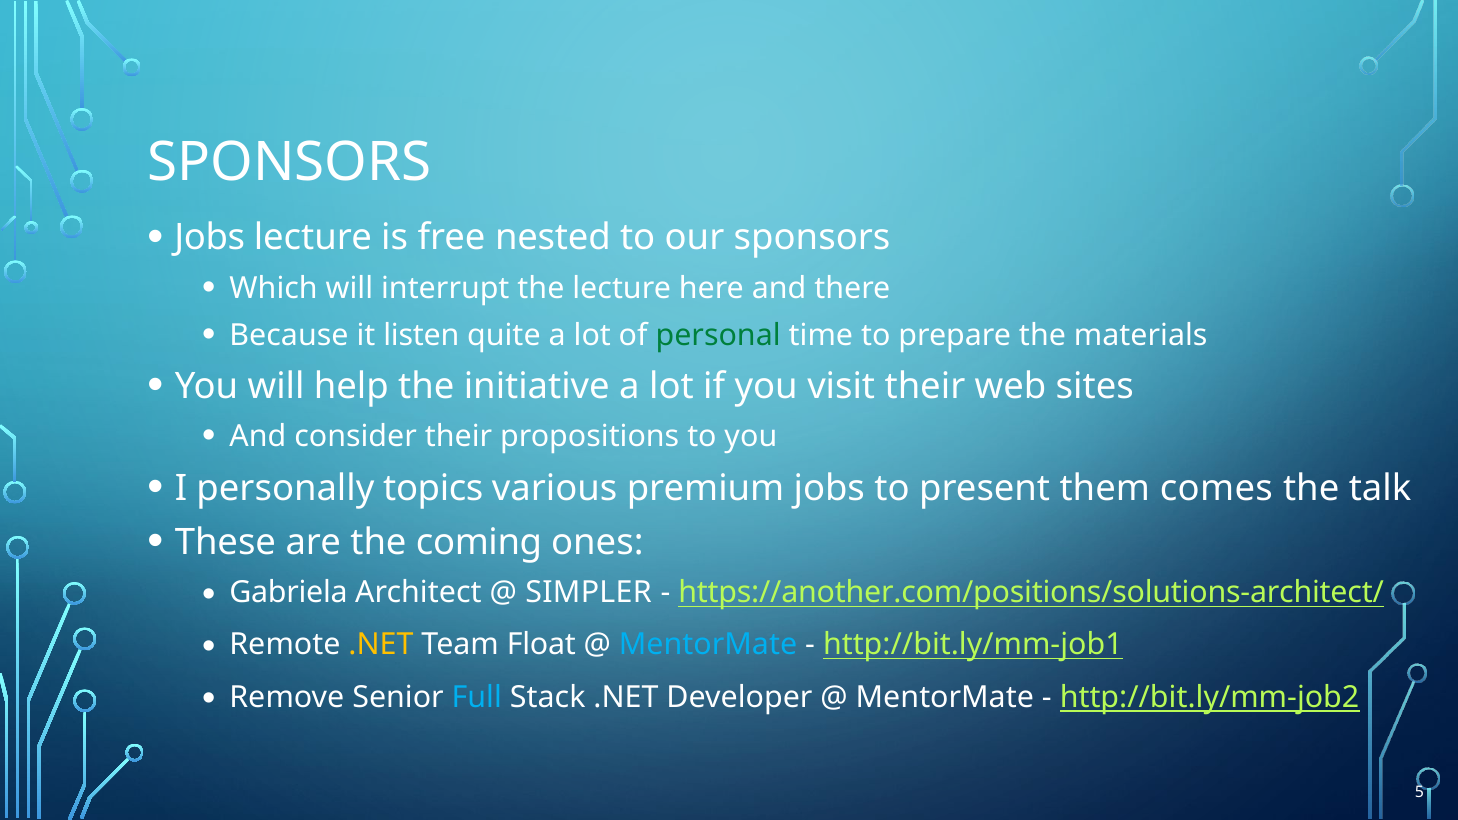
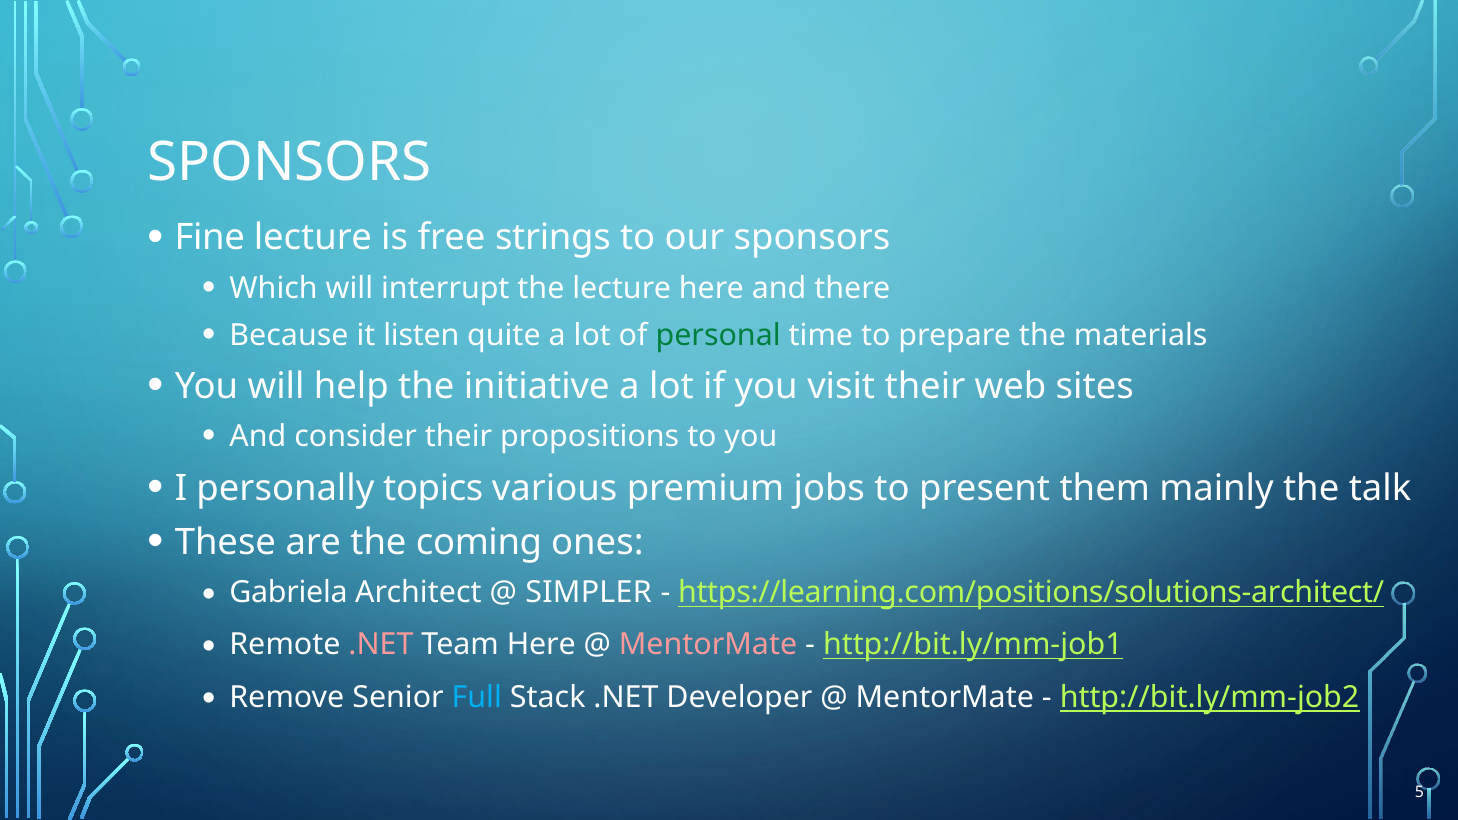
Jobs at (210, 238): Jobs -> Fine
nested: nested -> strings
comes: comes -> mainly
https://another.com/positions/solutions-architect/: https://another.com/positions/solutions-architect/ -> https://learning.com/positions/solutions-architect/
.NET at (381, 645) colour: yellow -> pink
Team Float: Float -> Here
MentorMate at (708, 645) colour: light blue -> pink
